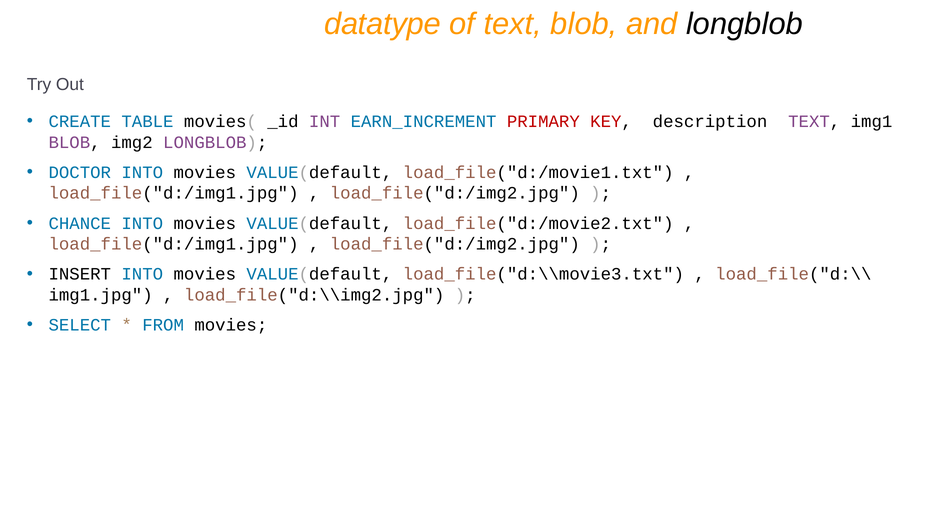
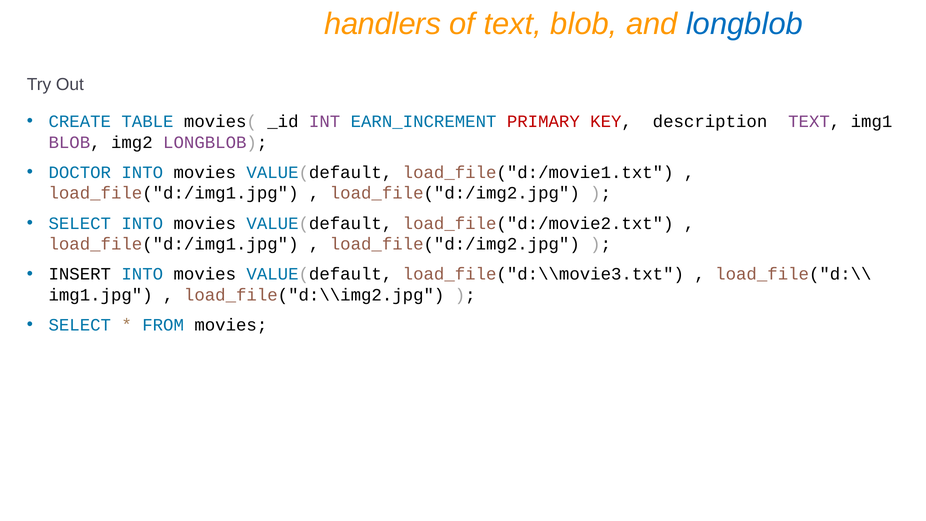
datatype: datatype -> handlers
longblob at (744, 24) colour: black -> blue
CHANCE at (80, 223): CHANCE -> SELECT
